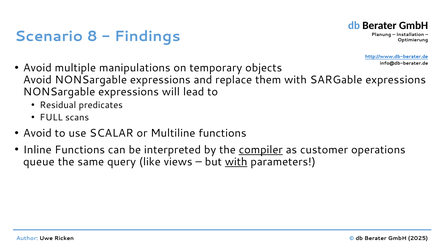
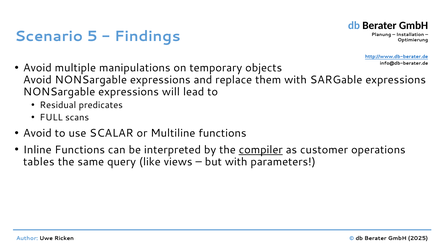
8: 8 -> 5
queue: queue -> tables
with at (236, 162) underline: present -> none
